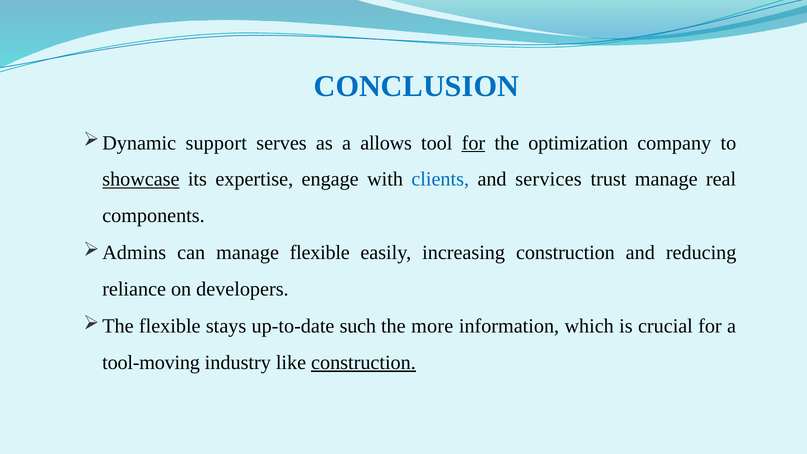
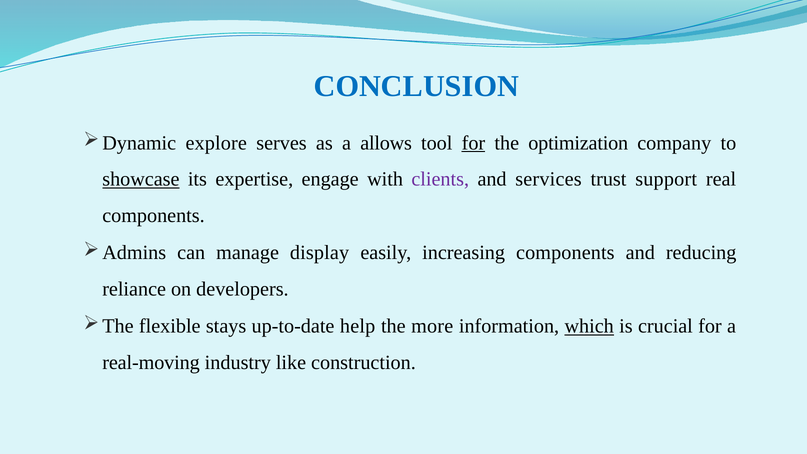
support: support -> explore
clients colour: blue -> purple
trust manage: manage -> support
manage flexible: flexible -> display
increasing construction: construction -> components
such: such -> help
which underline: none -> present
tool-moving: tool-moving -> real-moving
construction at (363, 362) underline: present -> none
